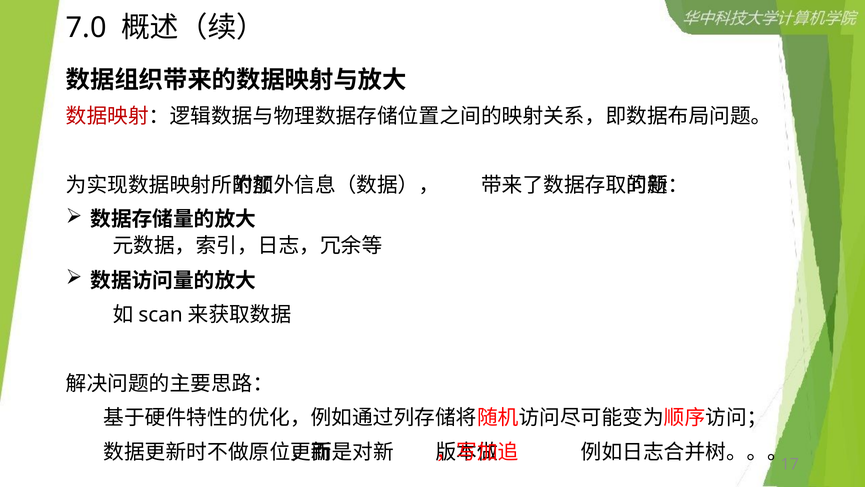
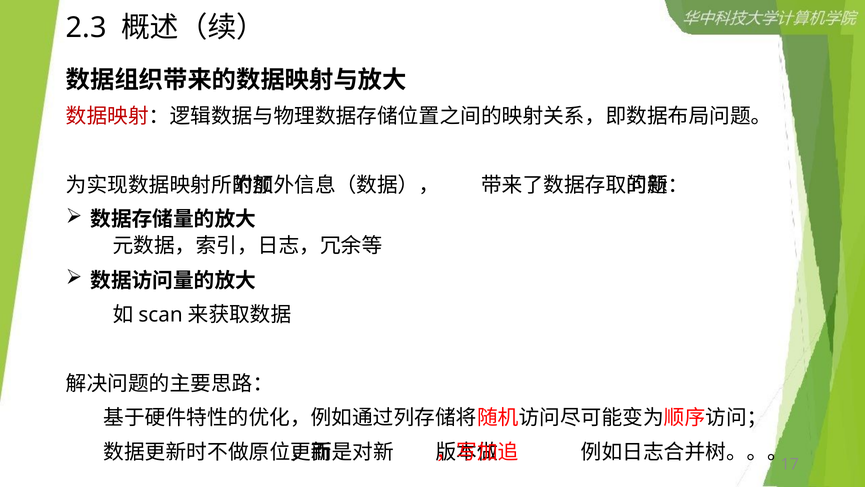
7.0: 7.0 -> 2.3
